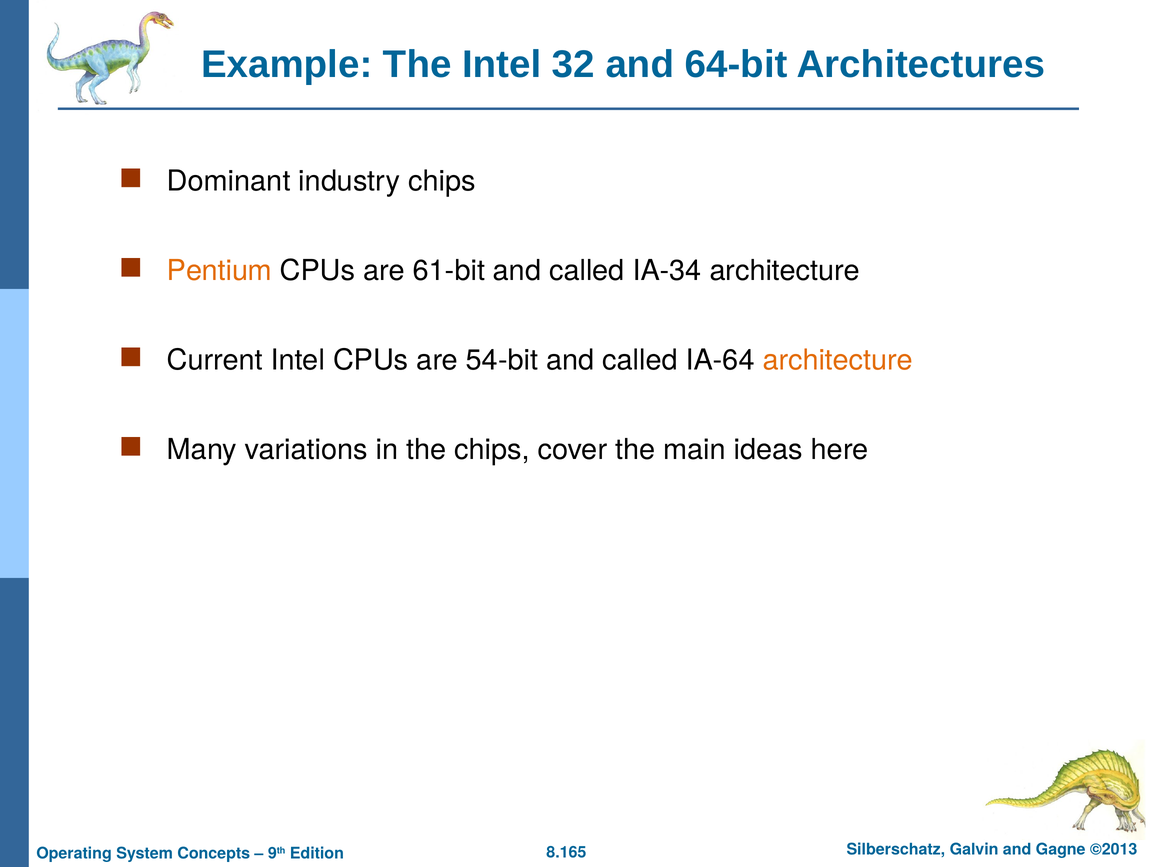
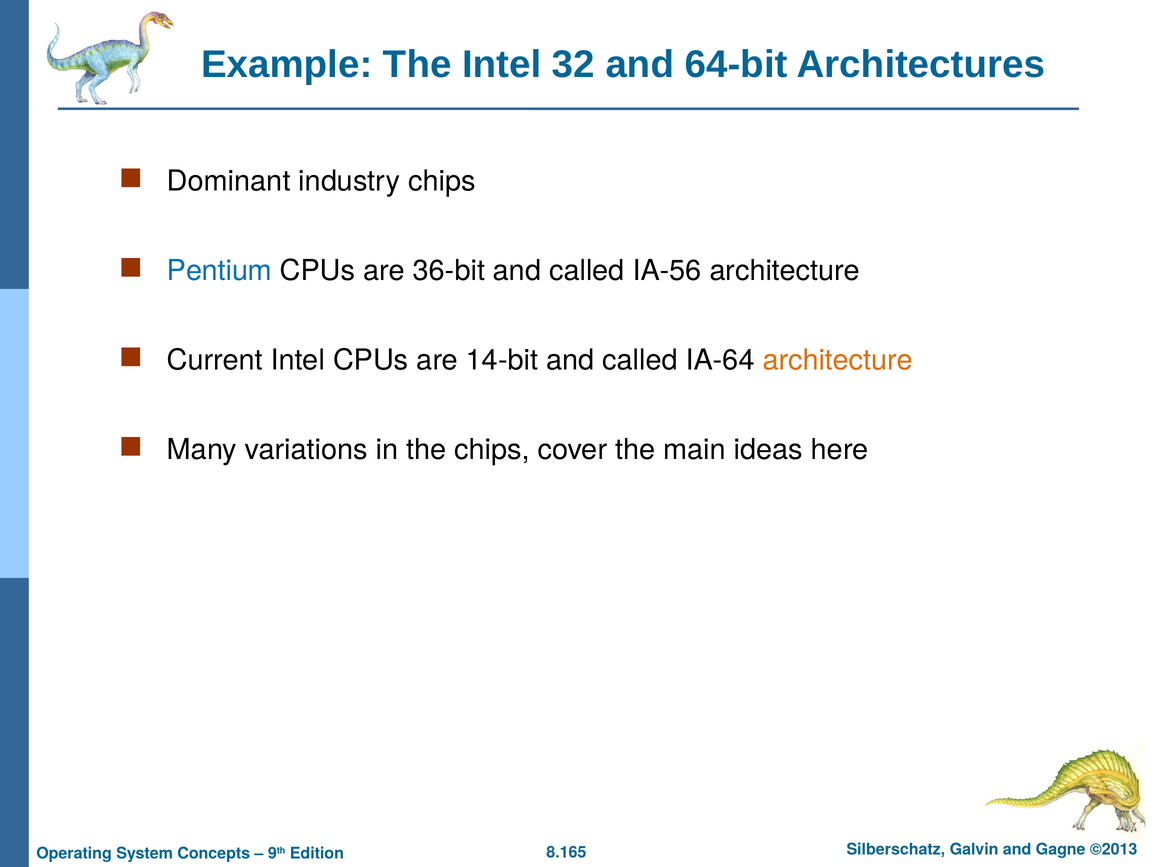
Pentium colour: orange -> blue
61-bit: 61-bit -> 36-bit
IA-34: IA-34 -> IA-56
54-bit: 54-bit -> 14-bit
